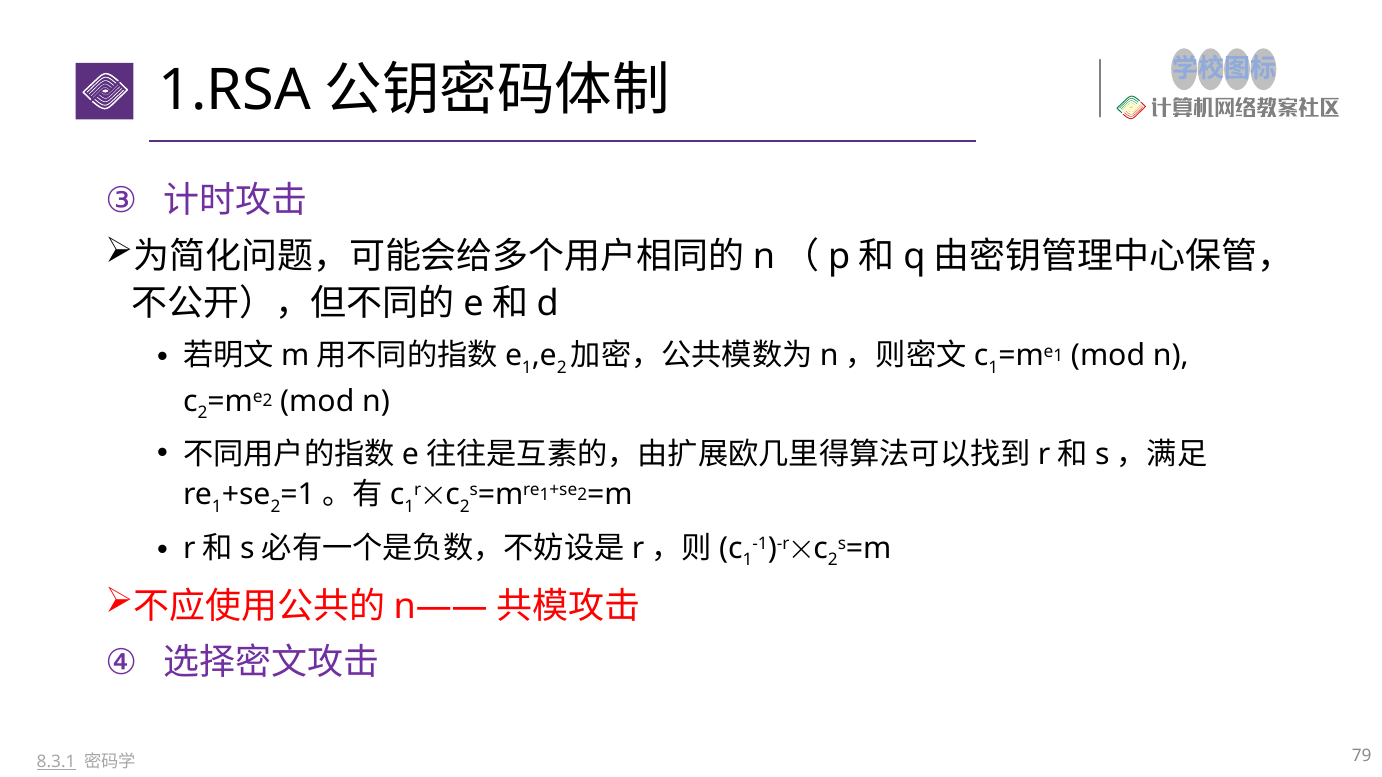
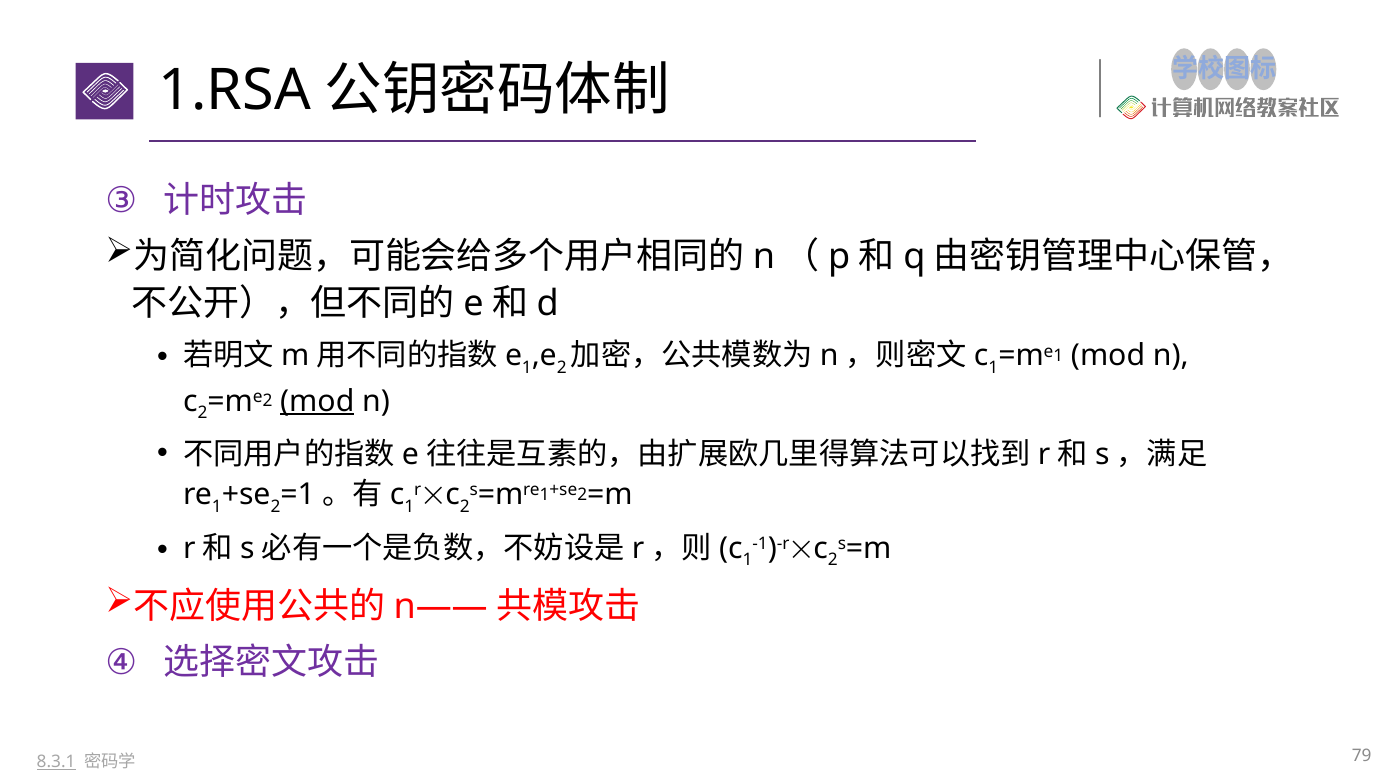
mod at (317, 401) underline: none -> present
